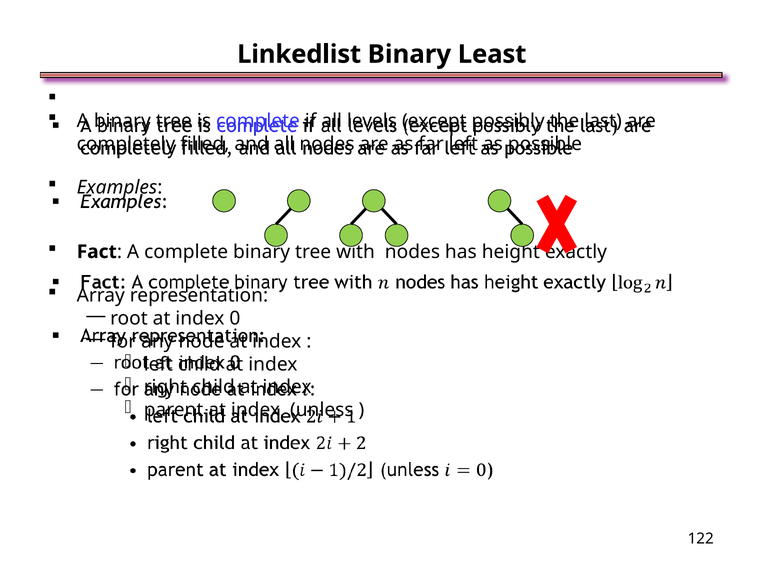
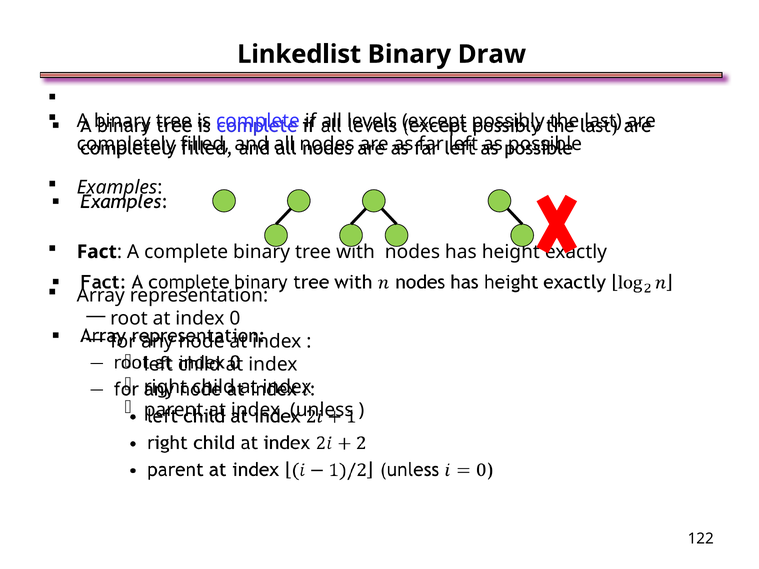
Least: Least -> Draw
